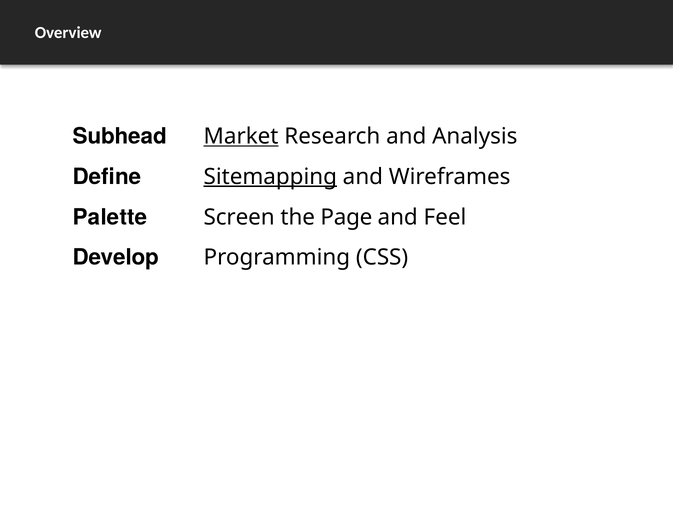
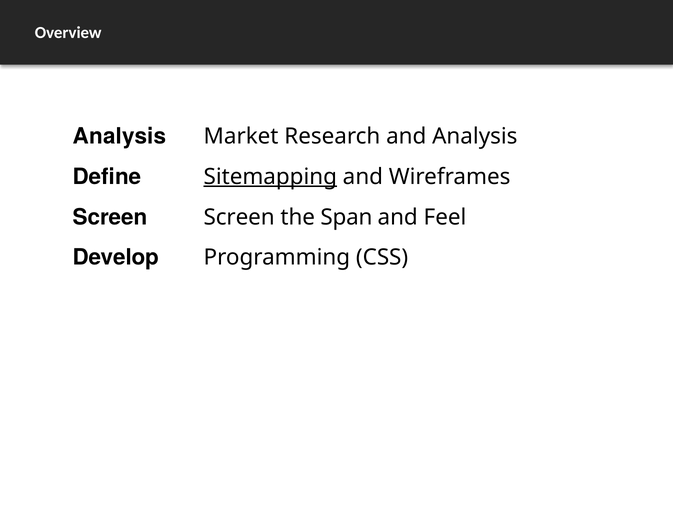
Subhead at (120, 136): Subhead -> Analysis
Market underline: present -> none
Palette at (110, 217): Palette -> Screen
Page: Page -> Span
